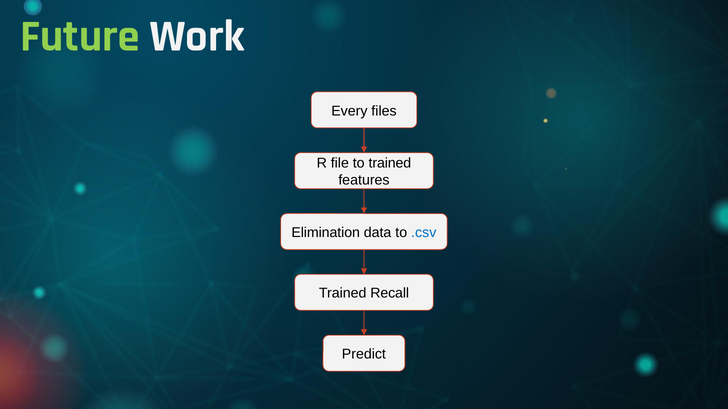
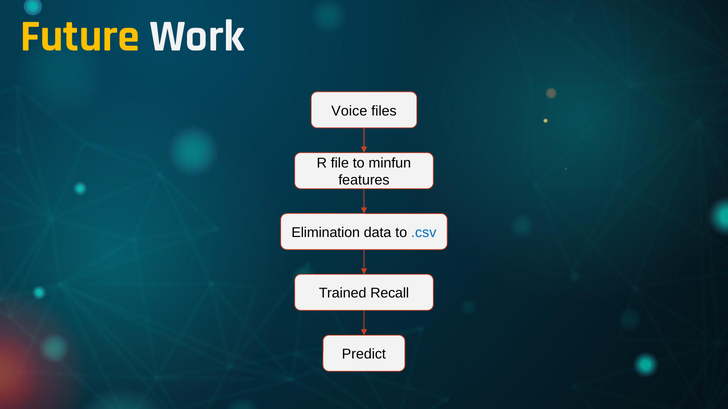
Future colour: light green -> yellow
Every: Every -> Voice
to trained: trained -> minfun
